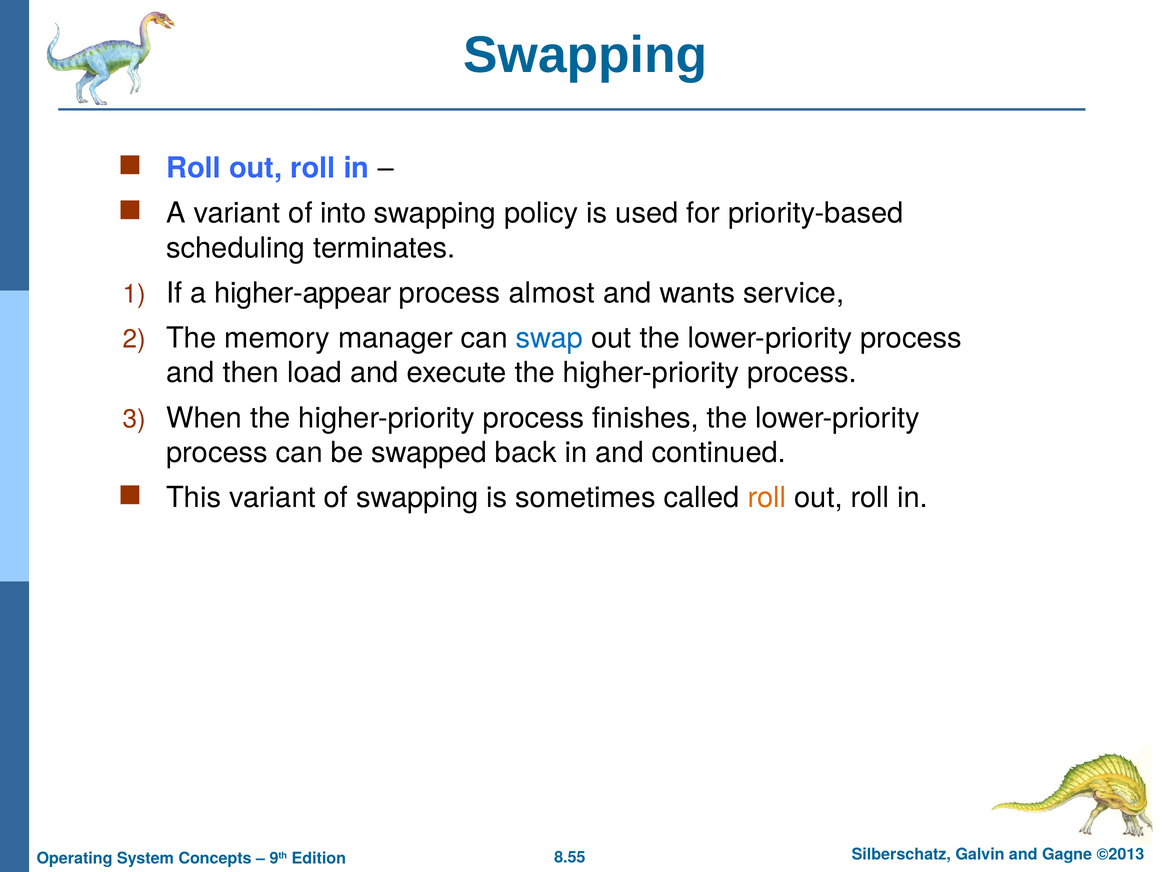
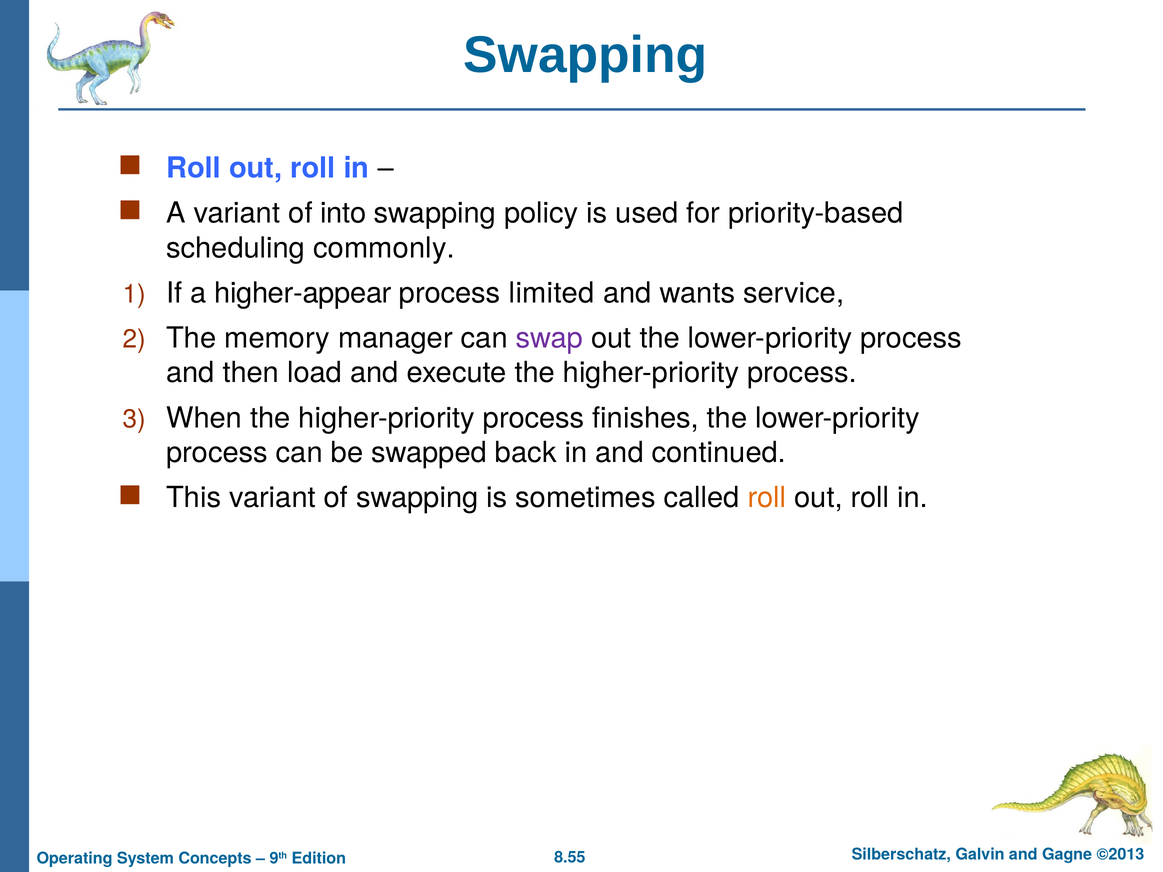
terminates: terminates -> commonly
almost: almost -> limited
swap colour: blue -> purple
